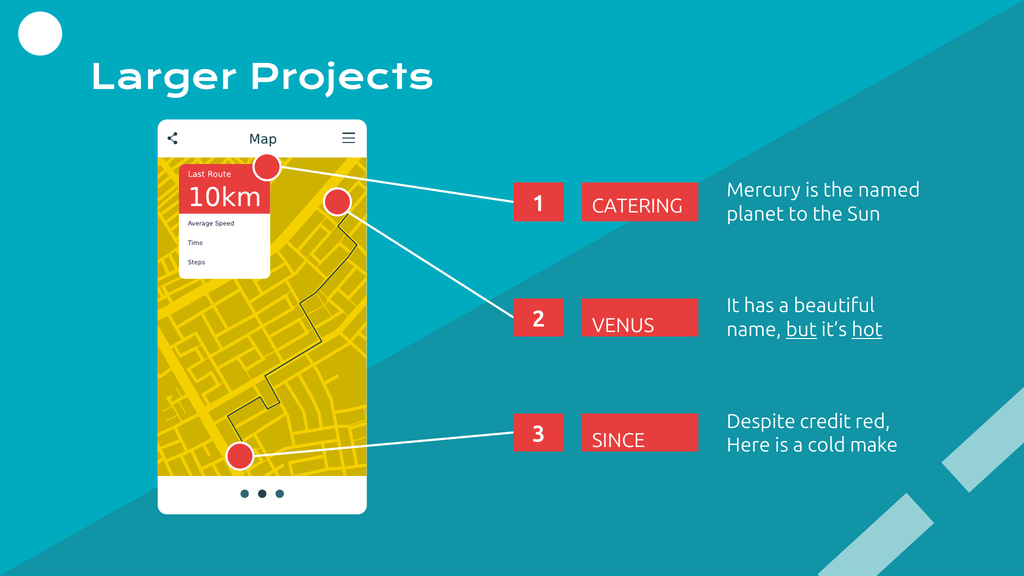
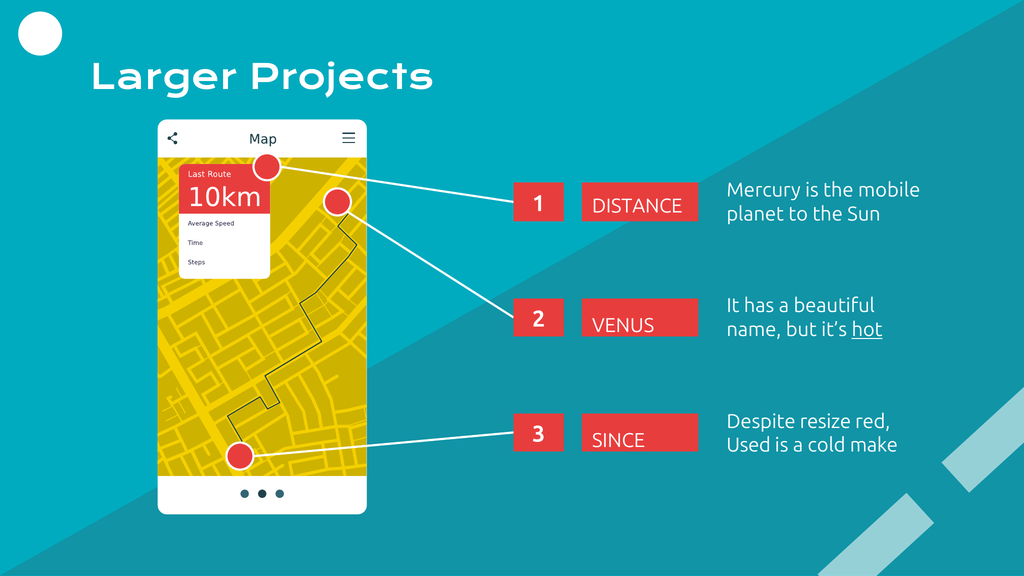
named: named -> mobile
CATERING: CATERING -> DISTANCE
but underline: present -> none
credit: credit -> resize
Here: Here -> Used
